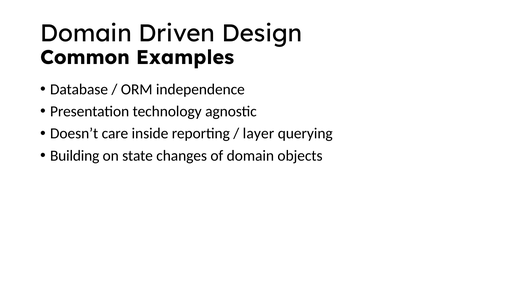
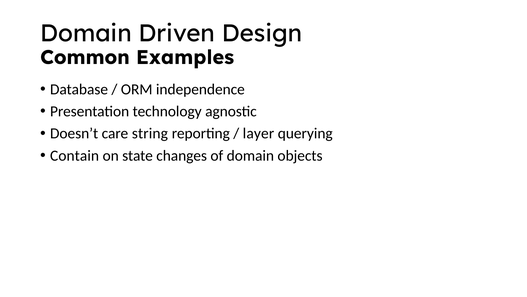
inside: inside -> string
Building: Building -> Contain
